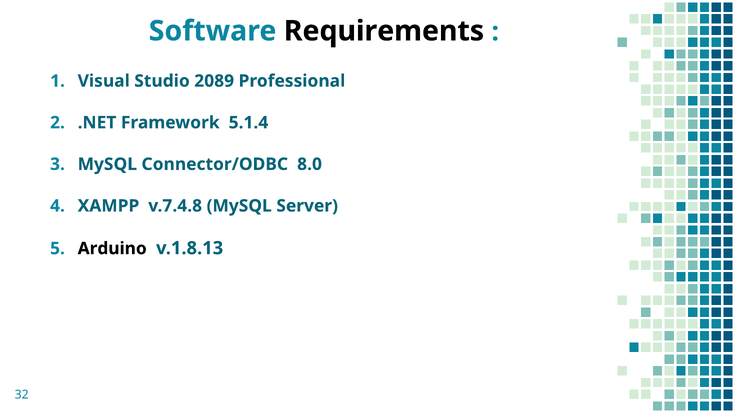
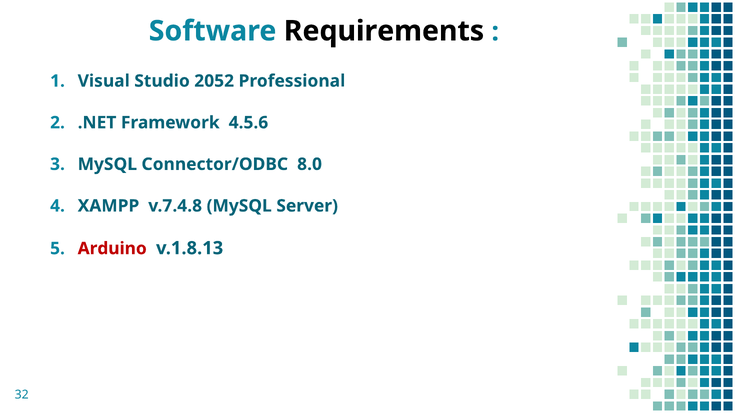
2089: 2089 -> 2052
5.1.4: 5.1.4 -> 4.5.6
Arduino colour: black -> red
